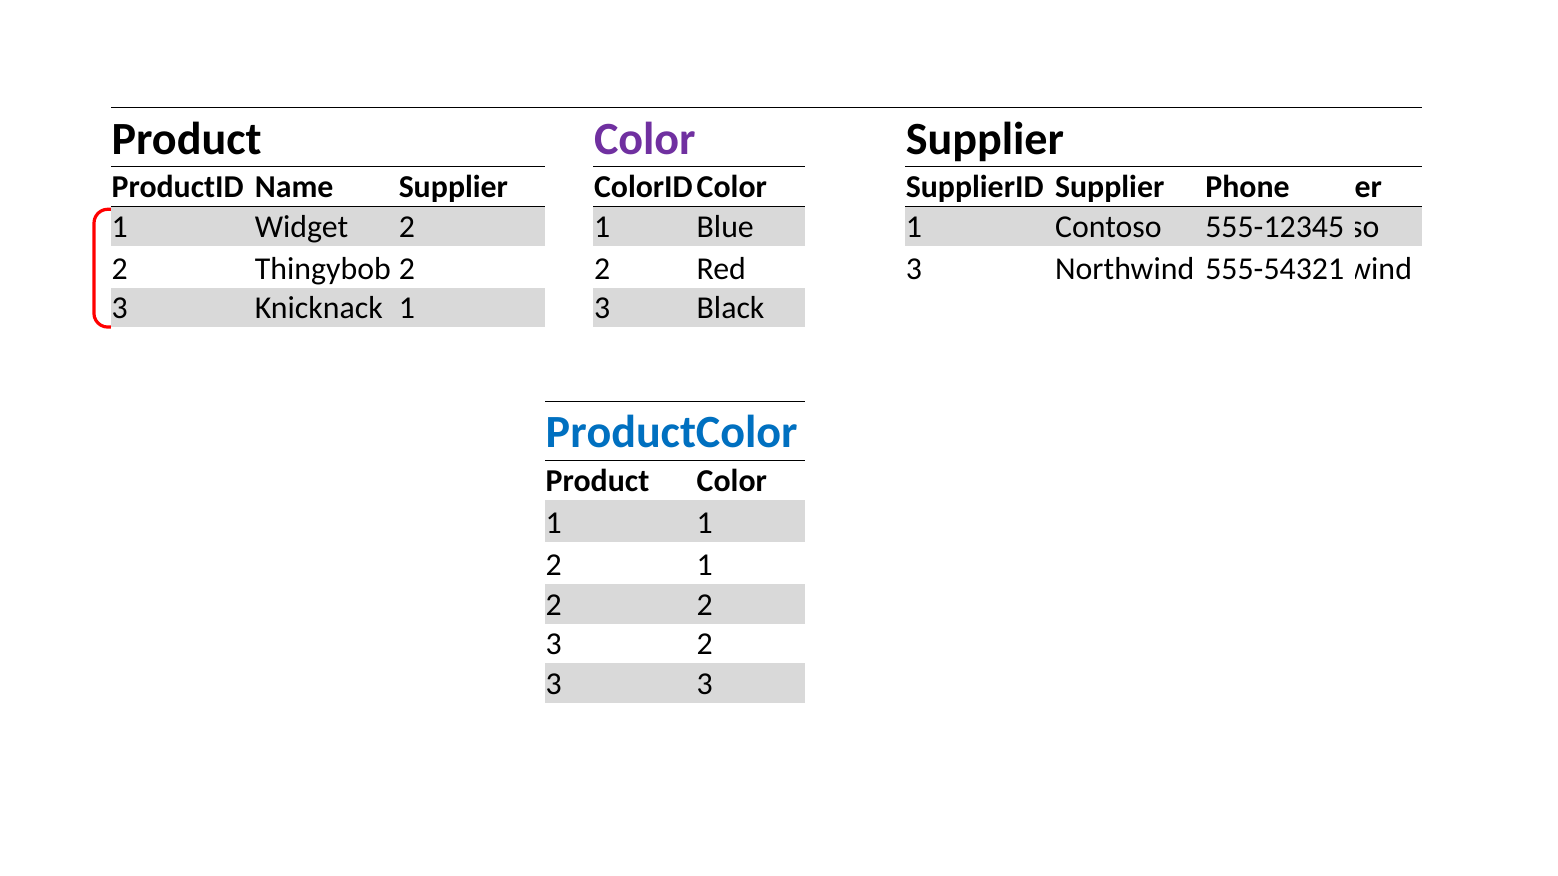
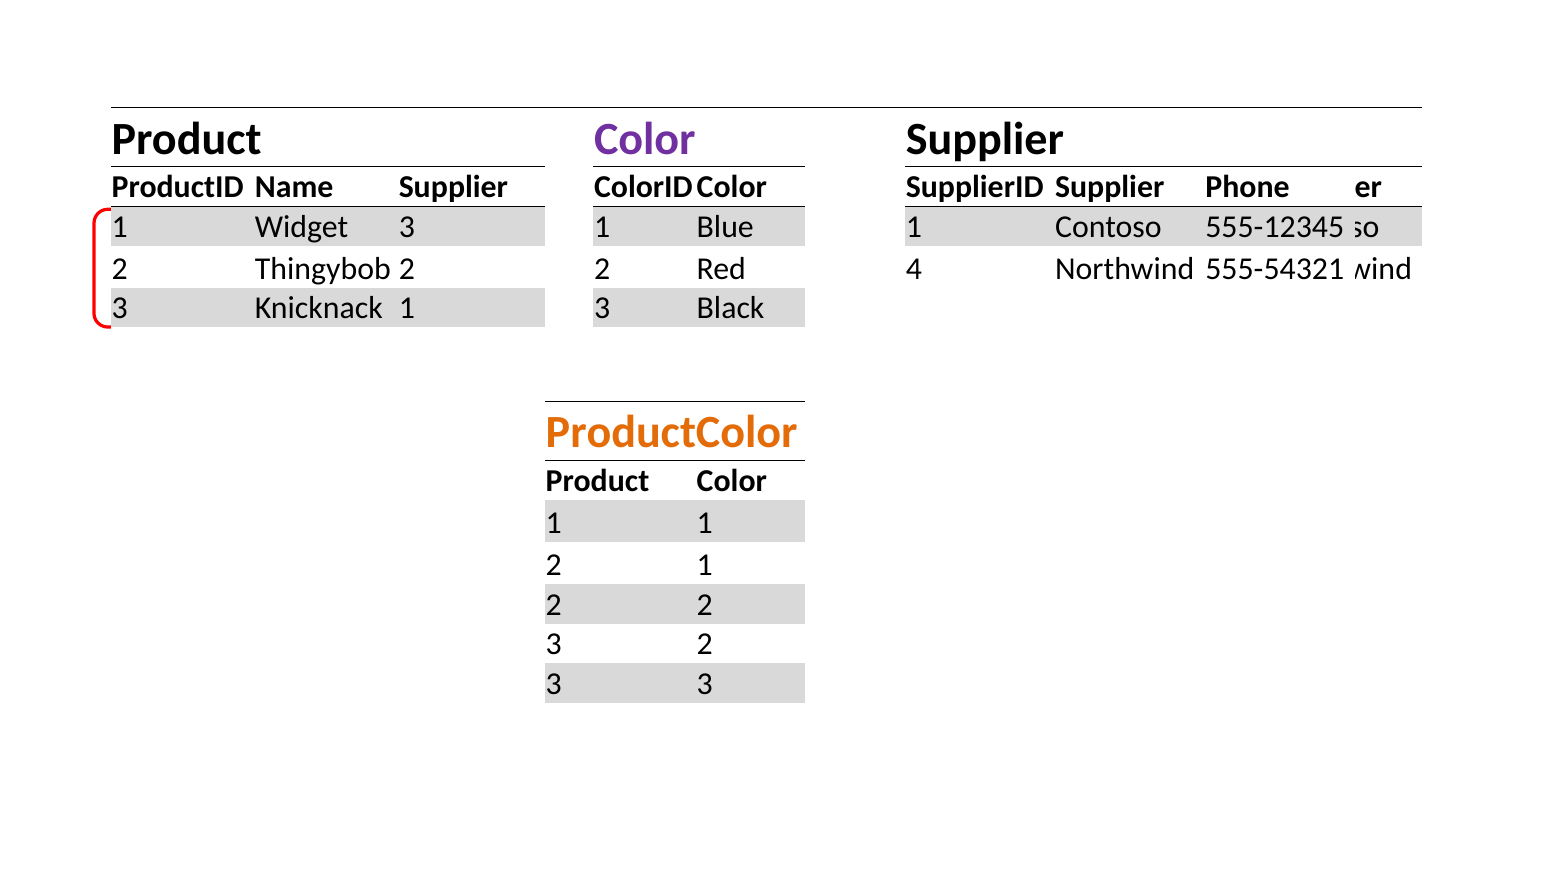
2 at (407, 227): 2 -> 3
3 at (914, 269): 3 -> 4
ProductColor at (672, 433) colour: blue -> orange
